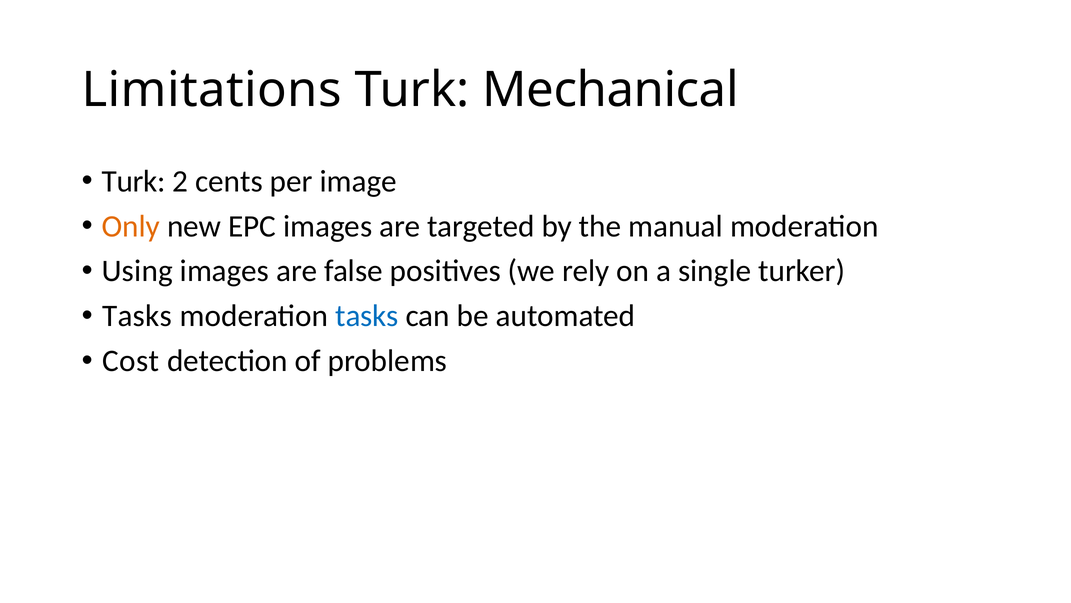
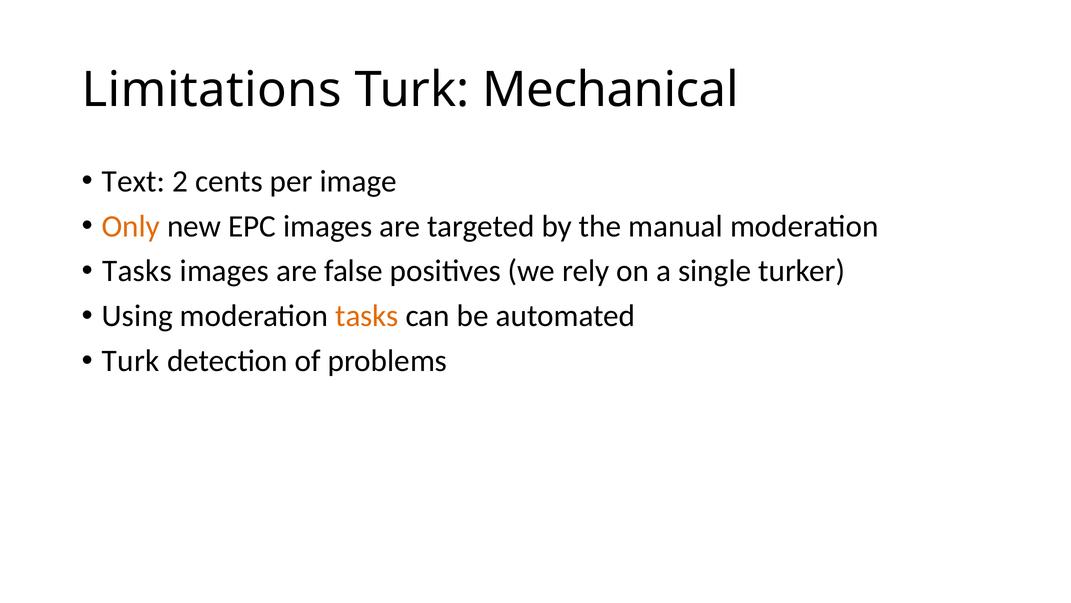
Turk at (134, 181): Turk -> Text
Using at (137, 271): Using -> Tasks
Tasks at (137, 316): Tasks -> Using
tasks at (367, 316) colour: blue -> orange
Cost at (131, 361): Cost -> Turk
